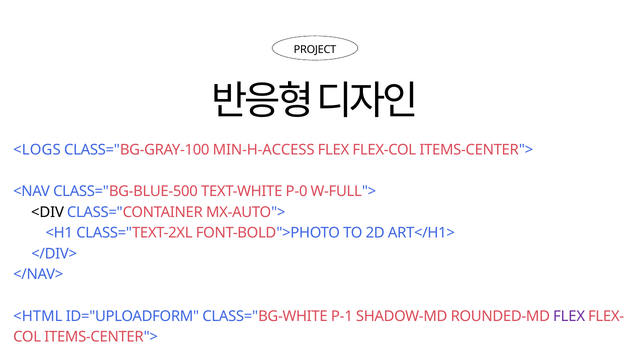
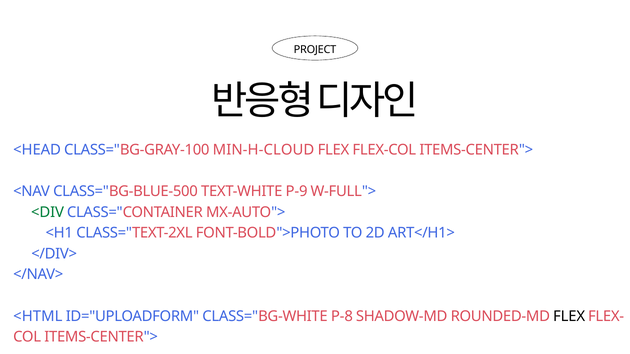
<LOGS: <LOGS -> <HEAD
MIN-H-ACCESS: MIN-H-ACCESS -> MIN-H-CLOUD
P-0: P-0 -> P-9
<DIV colour: black -> green
P-1: P-1 -> P-8
FLEX at (569, 316) colour: purple -> black
